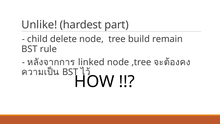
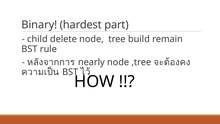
Unlike: Unlike -> Binary
linked: linked -> nearly
